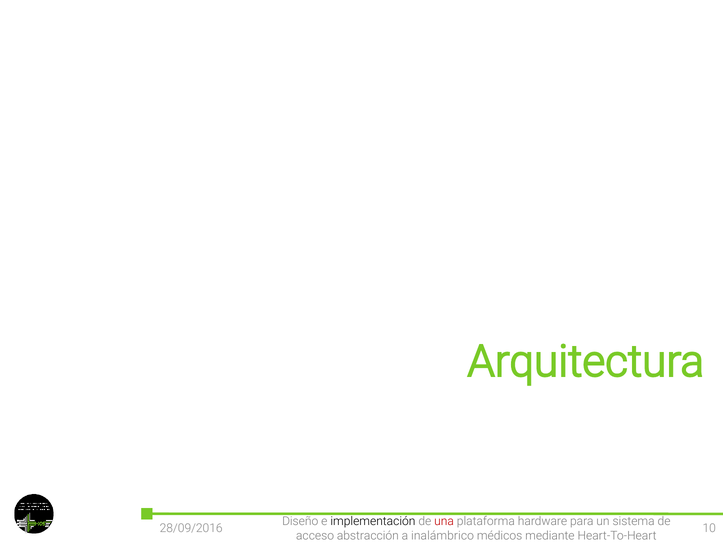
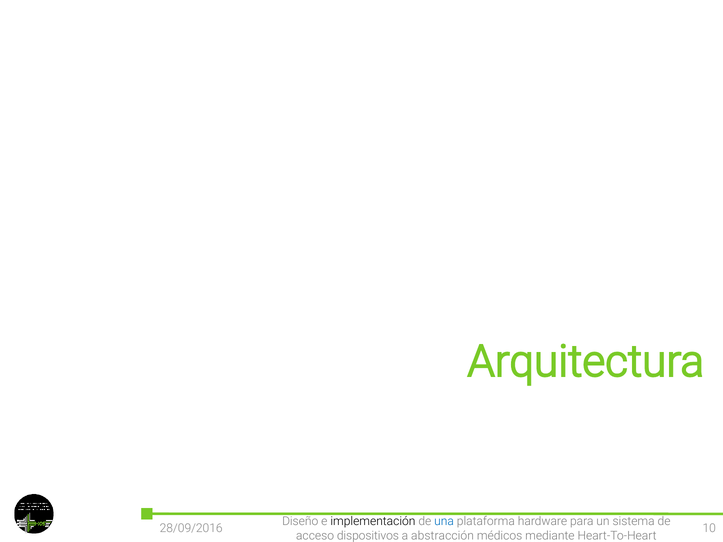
una colour: red -> blue
abstracción: abstracción -> dispositivos
inalámbrico: inalámbrico -> abstracción
